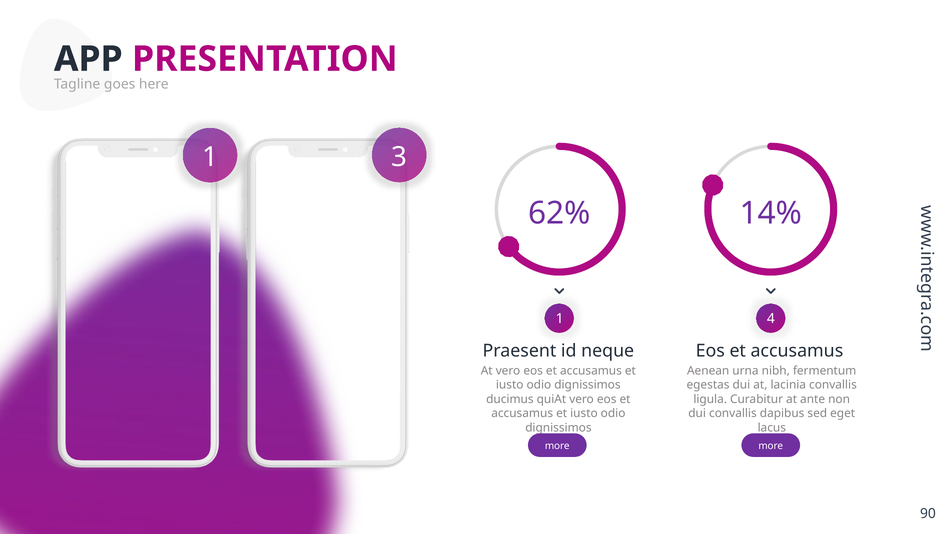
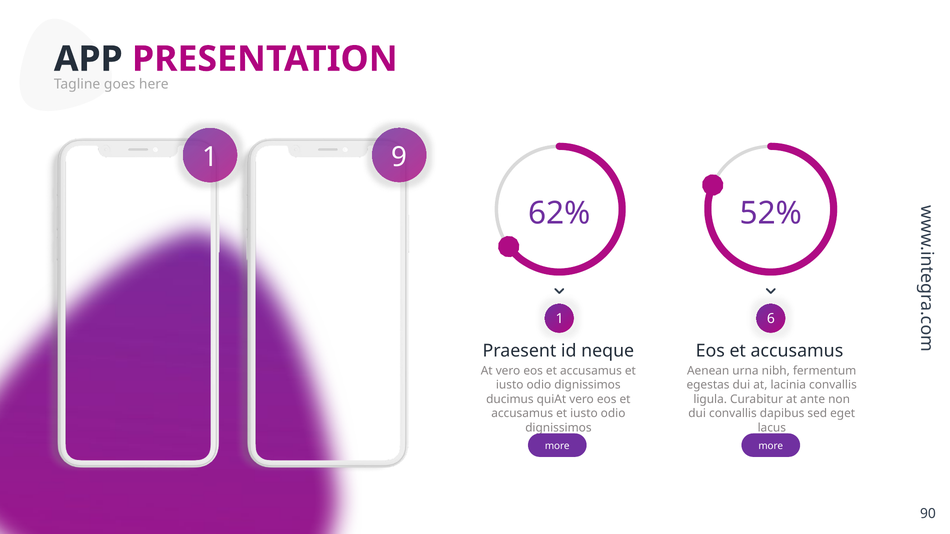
3: 3 -> 9
14%: 14% -> 52%
4: 4 -> 6
